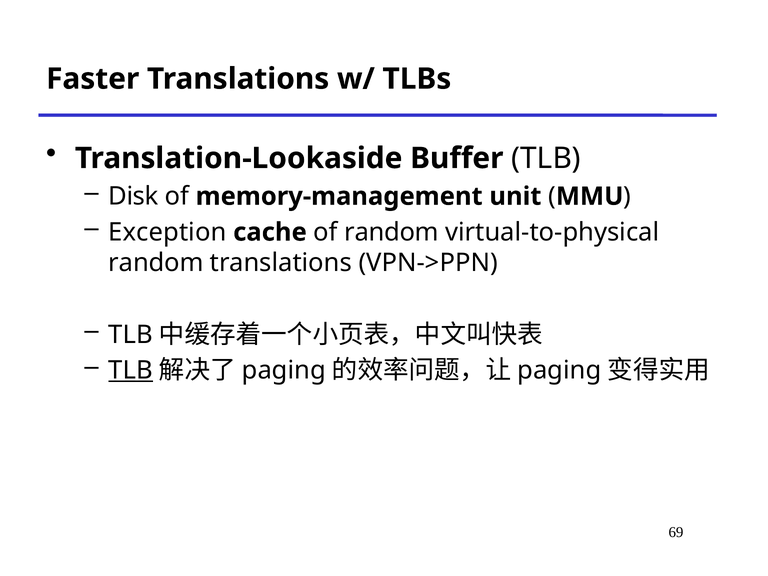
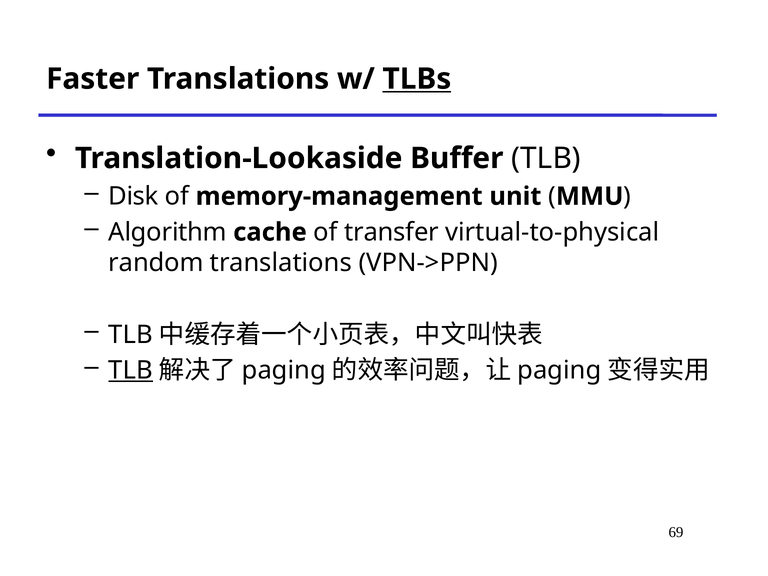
TLBs underline: none -> present
Exception: Exception -> Algorithm
of random: random -> transfer
